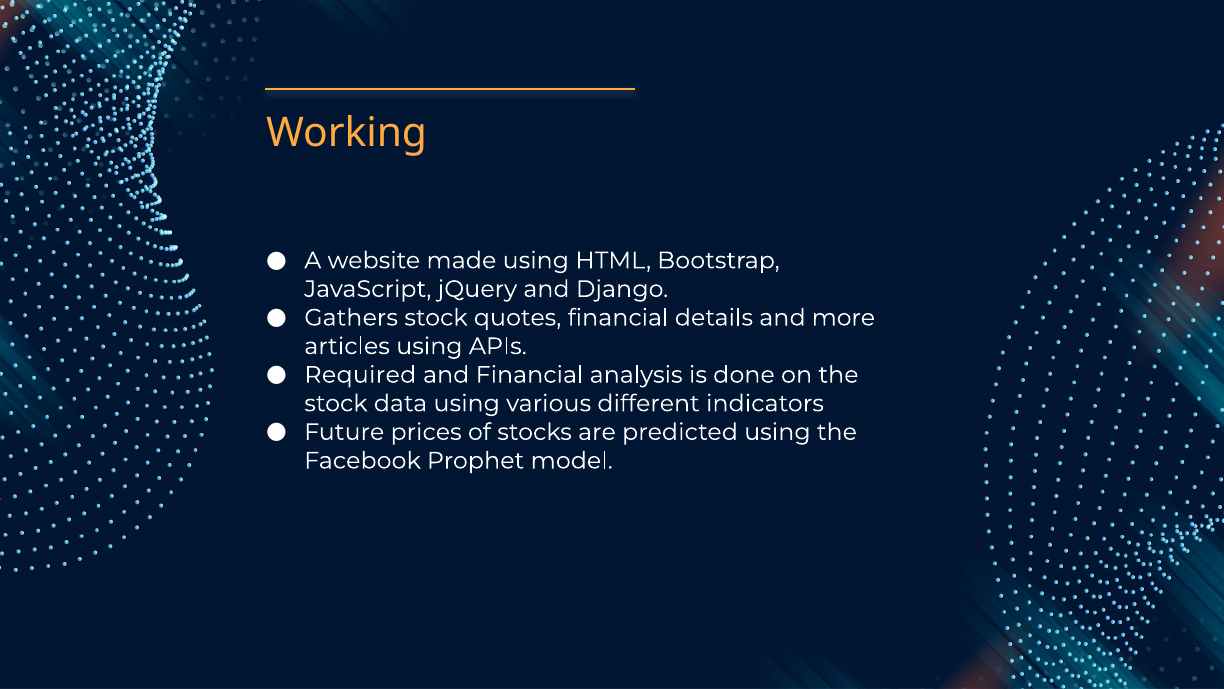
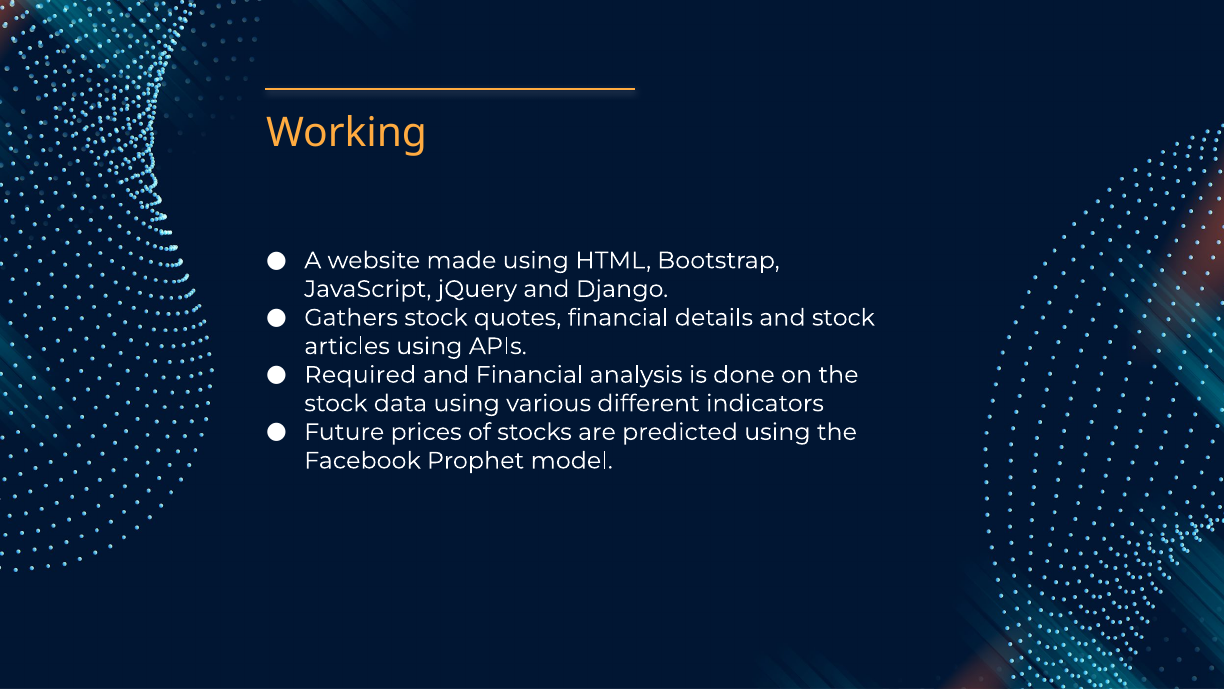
and more: more -> stock
